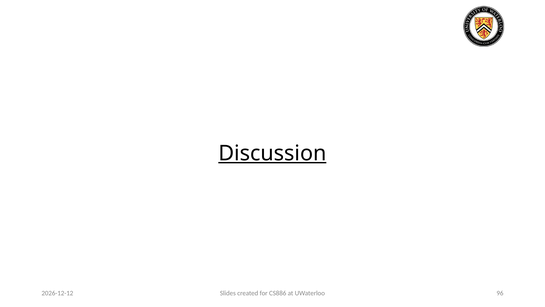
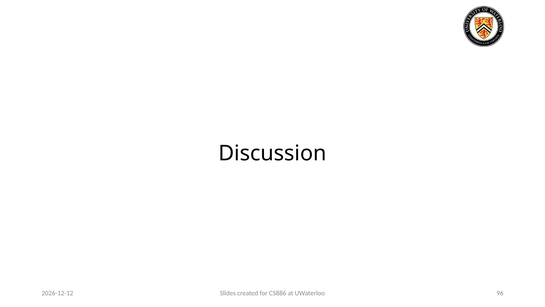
Discussion underline: present -> none
